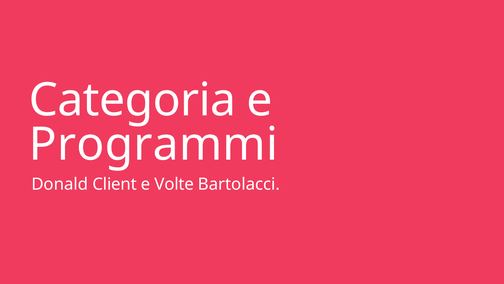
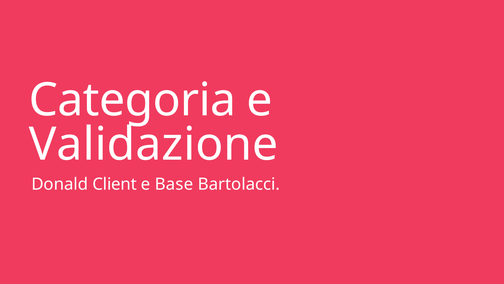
Programmi: Programmi -> Validazione
Volte: Volte -> Base
